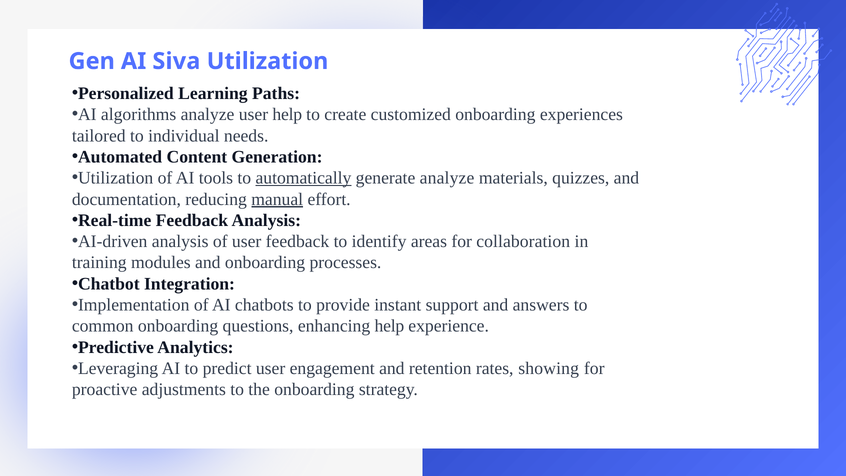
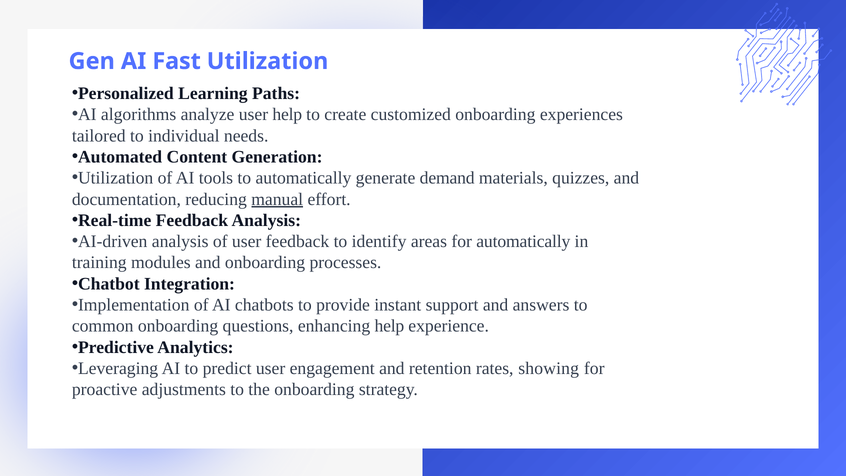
Siva: Siva -> Fast
automatically at (303, 178) underline: present -> none
generate analyze: analyze -> demand
for collaboration: collaboration -> automatically
